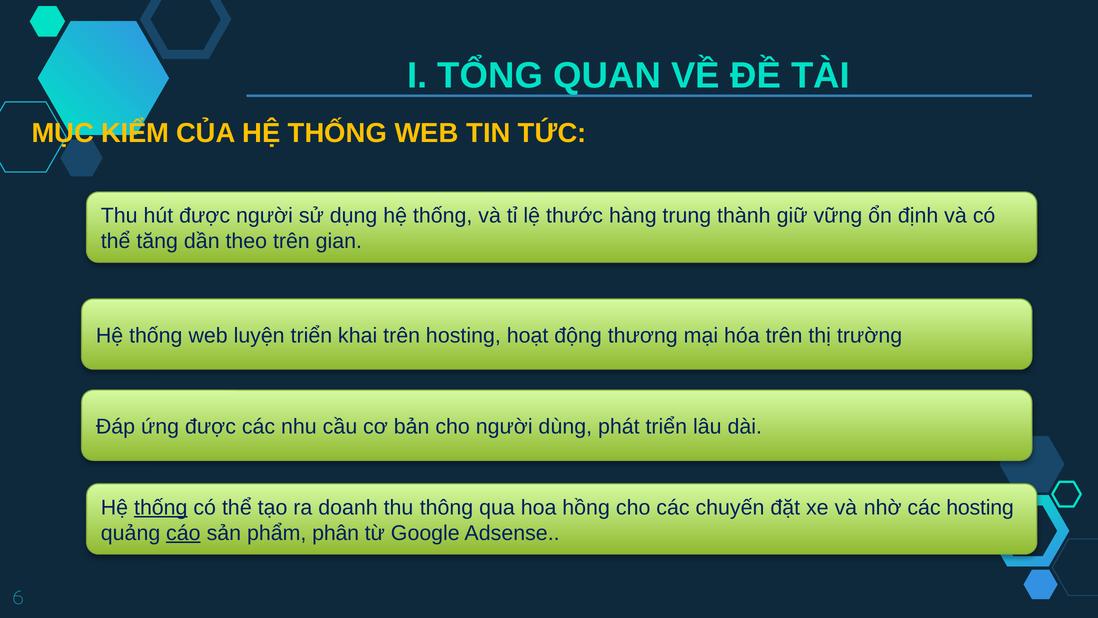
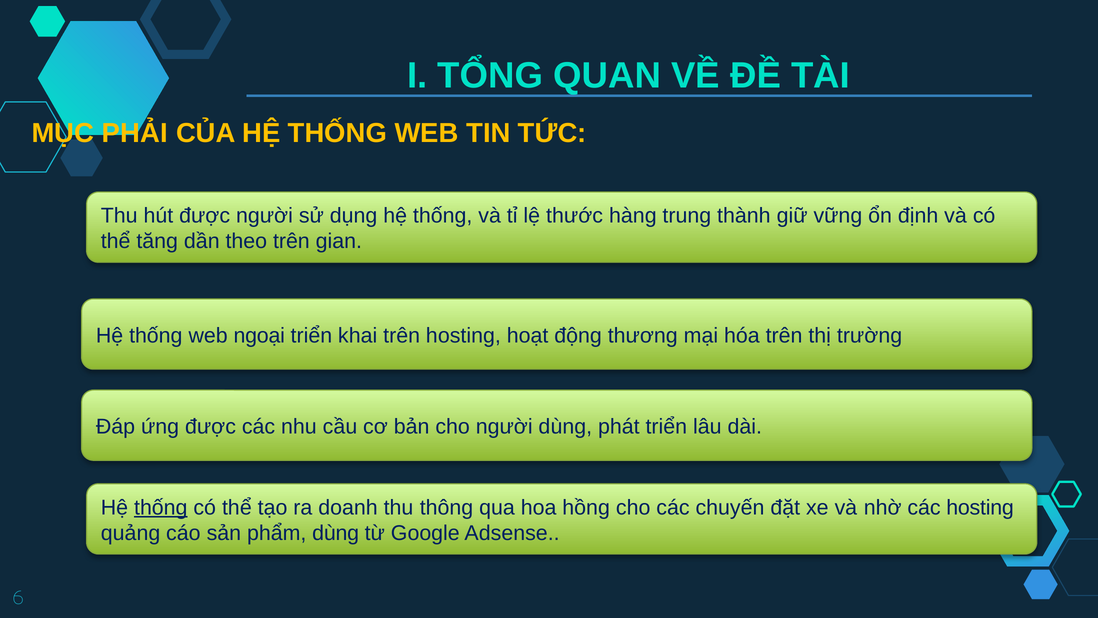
KIỂM: KIỂM -> PHẢI
luyện: luyện -> ngoại
cáo underline: present -> none
phẩm phân: phân -> dùng
